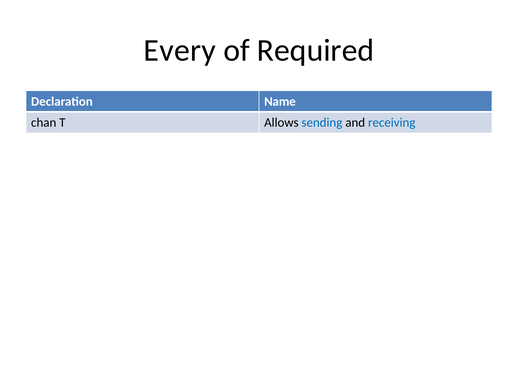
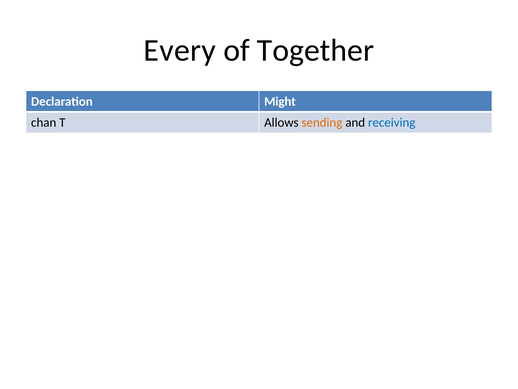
Required: Required -> Together
Name: Name -> Might
sending colour: blue -> orange
